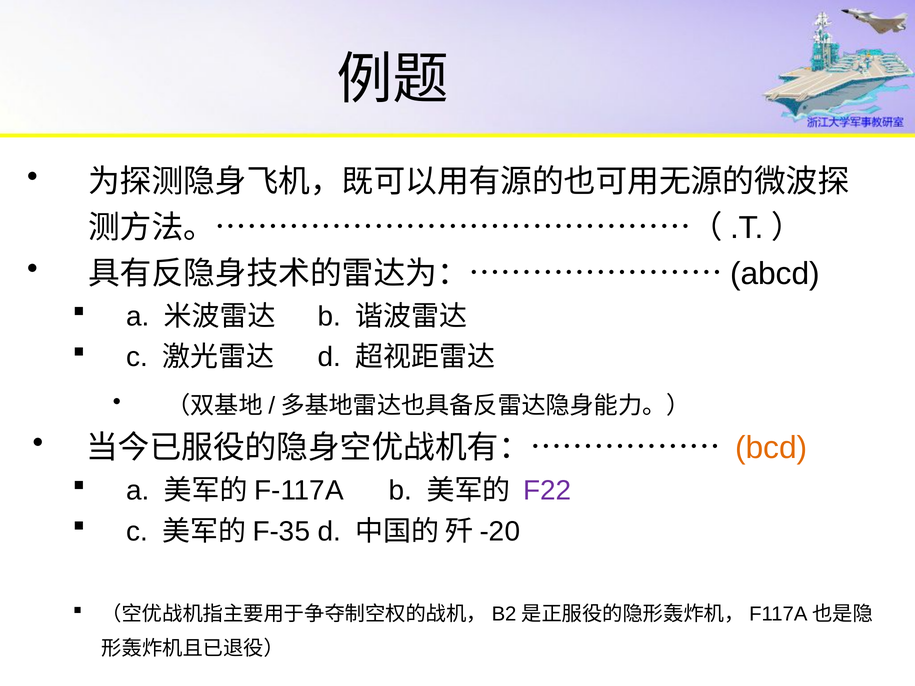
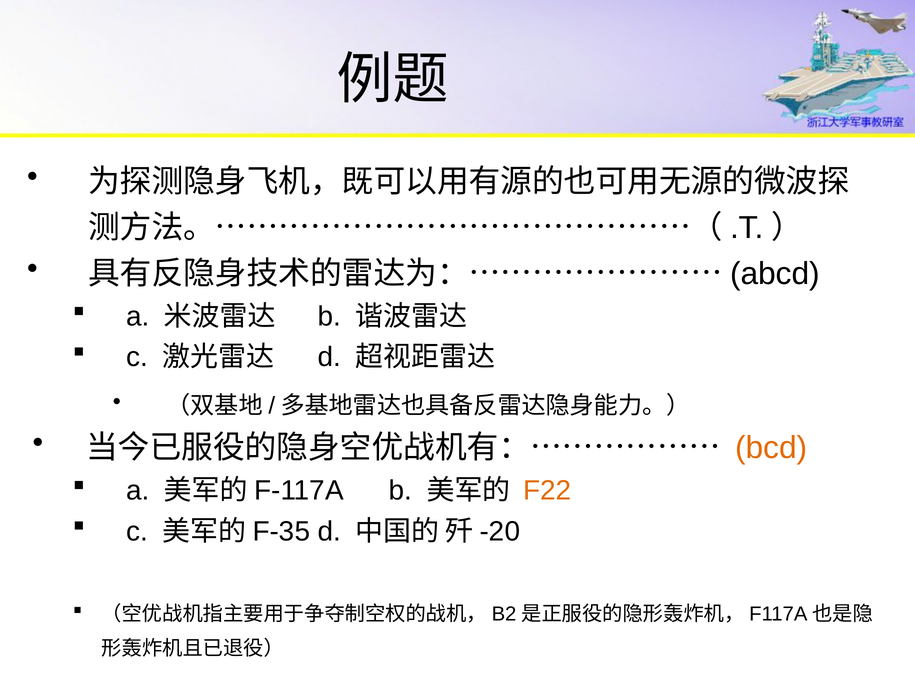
F22 colour: purple -> orange
